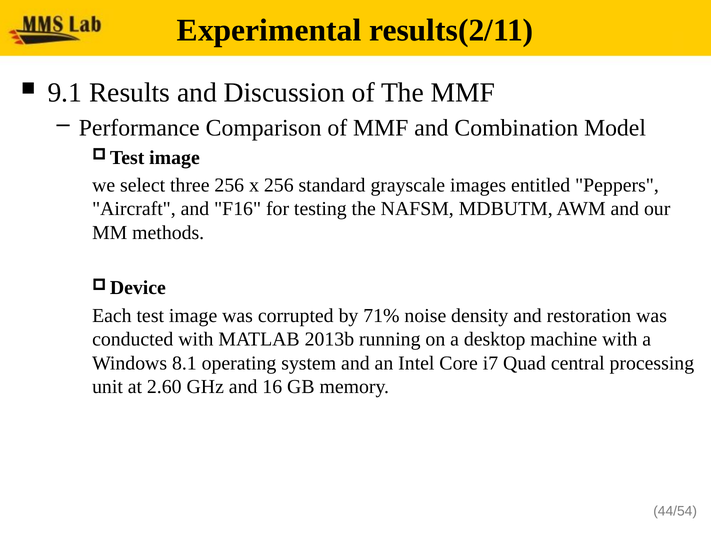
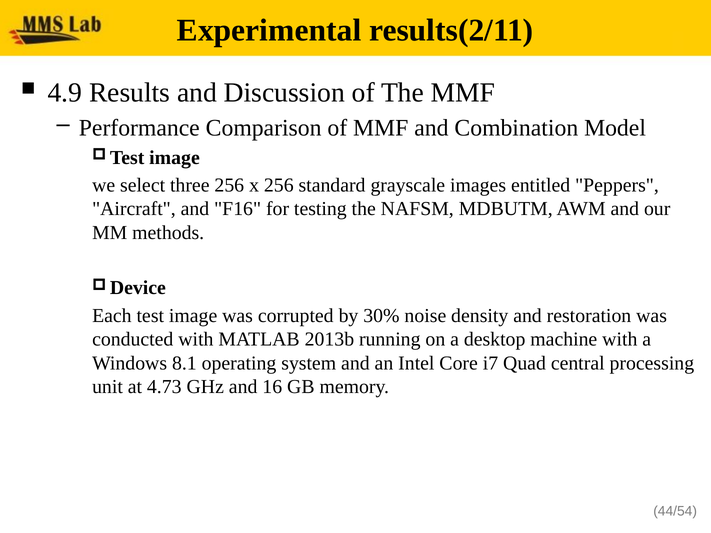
9.1: 9.1 -> 4.9
71%: 71% -> 30%
2.60: 2.60 -> 4.73
